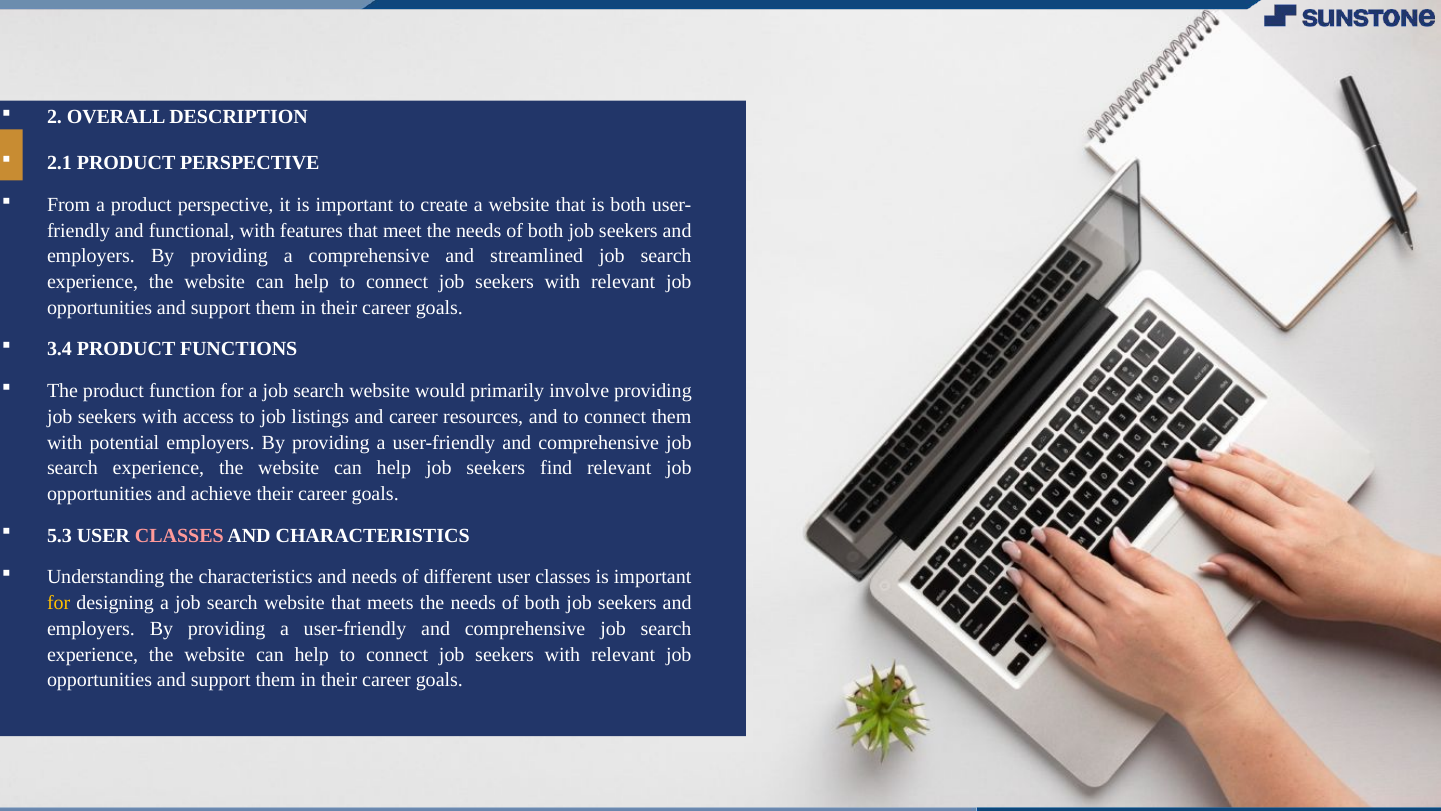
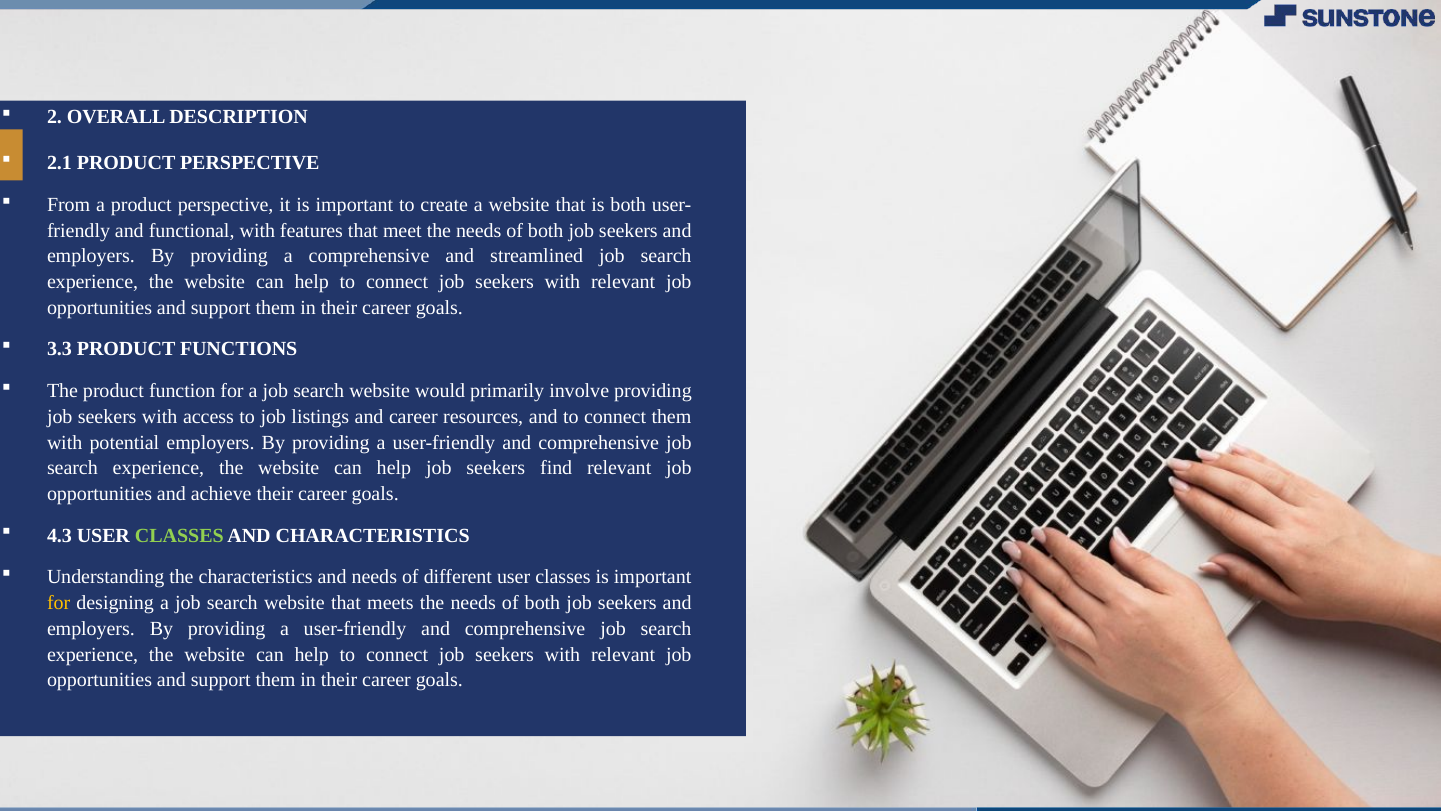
3.4: 3.4 -> 3.3
5.3: 5.3 -> 4.3
CLASSES at (179, 535) colour: pink -> light green
